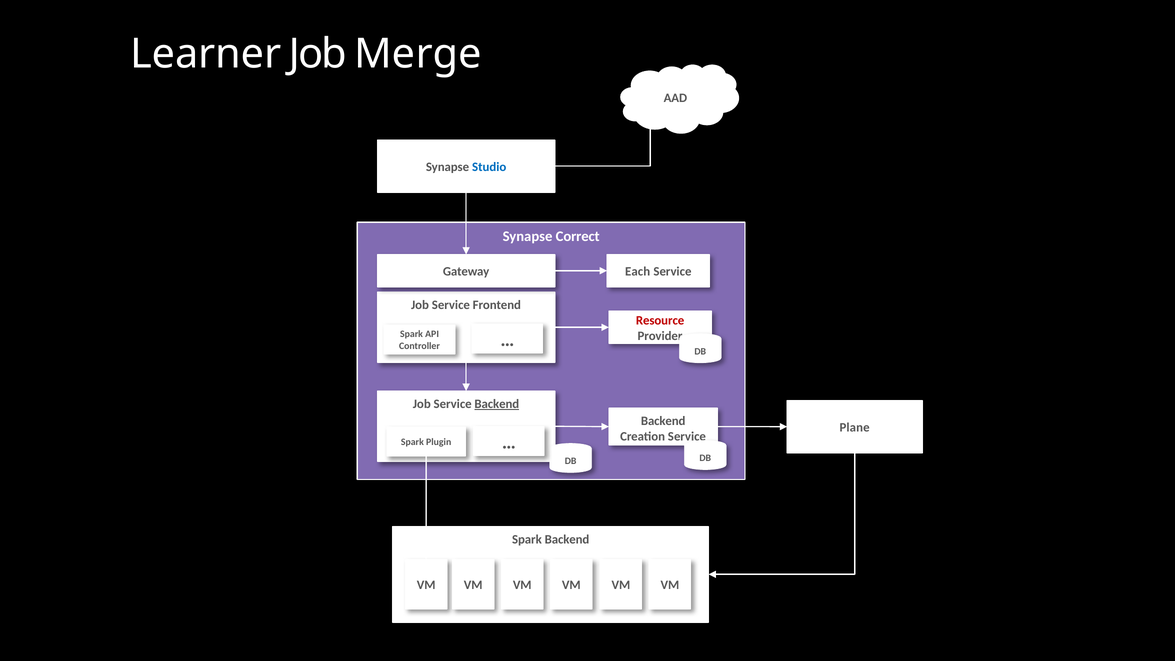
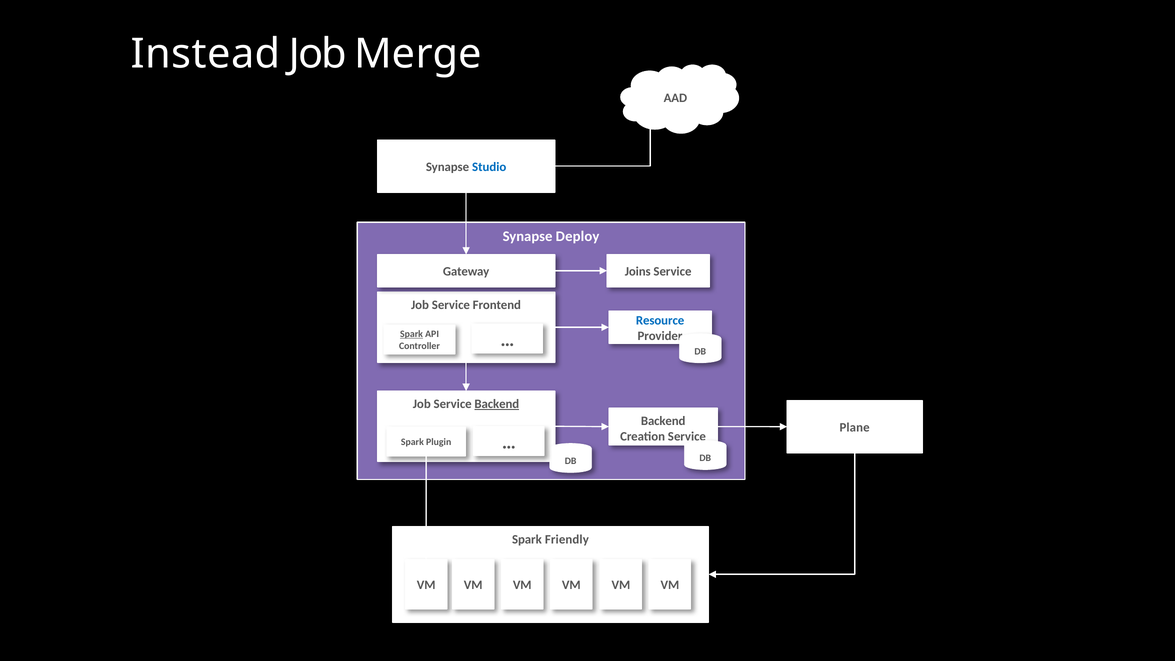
Learner: Learner -> Instead
Correct: Correct -> Deploy
Each: Each -> Joins
Resource colour: red -> blue
Spark at (411, 334) underline: none -> present
Spark Backend: Backend -> Friendly
